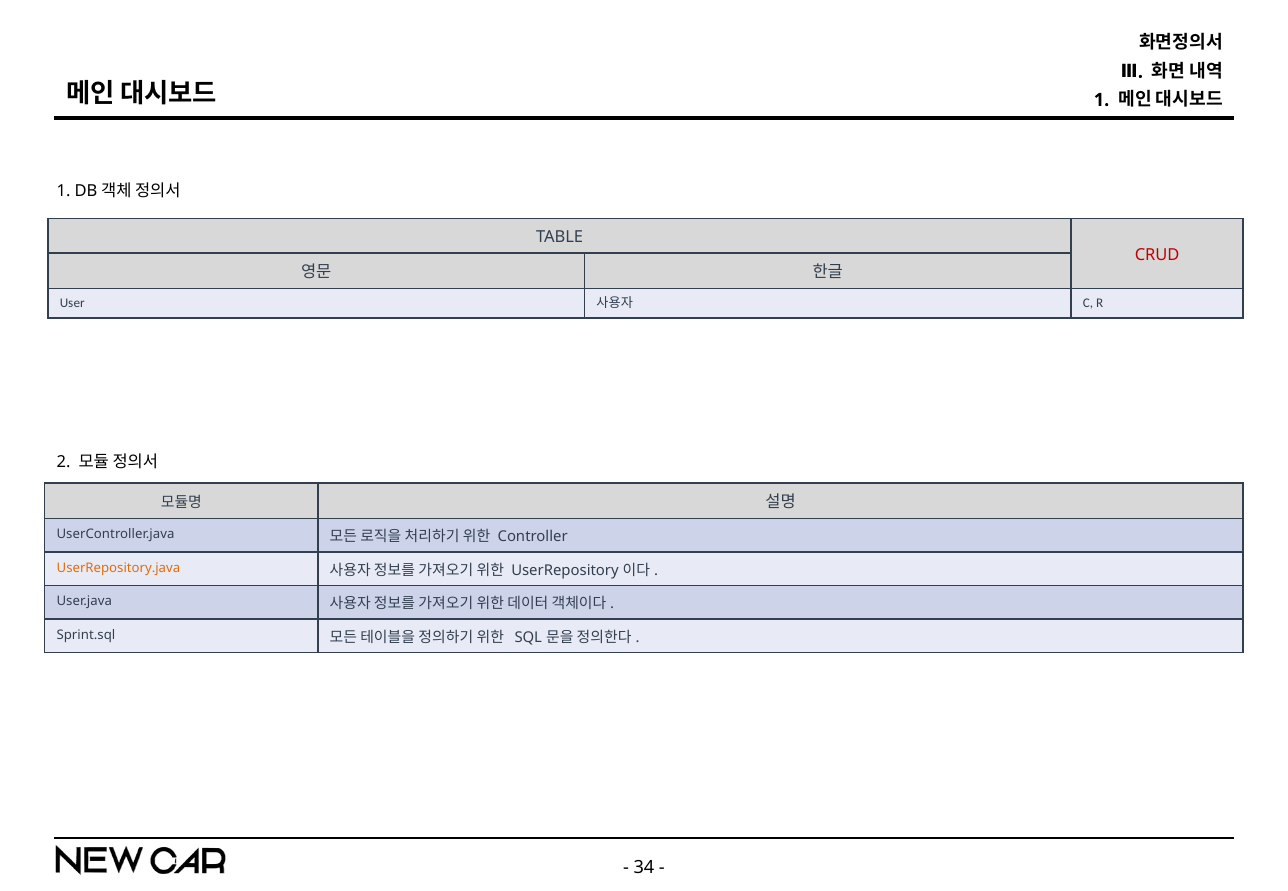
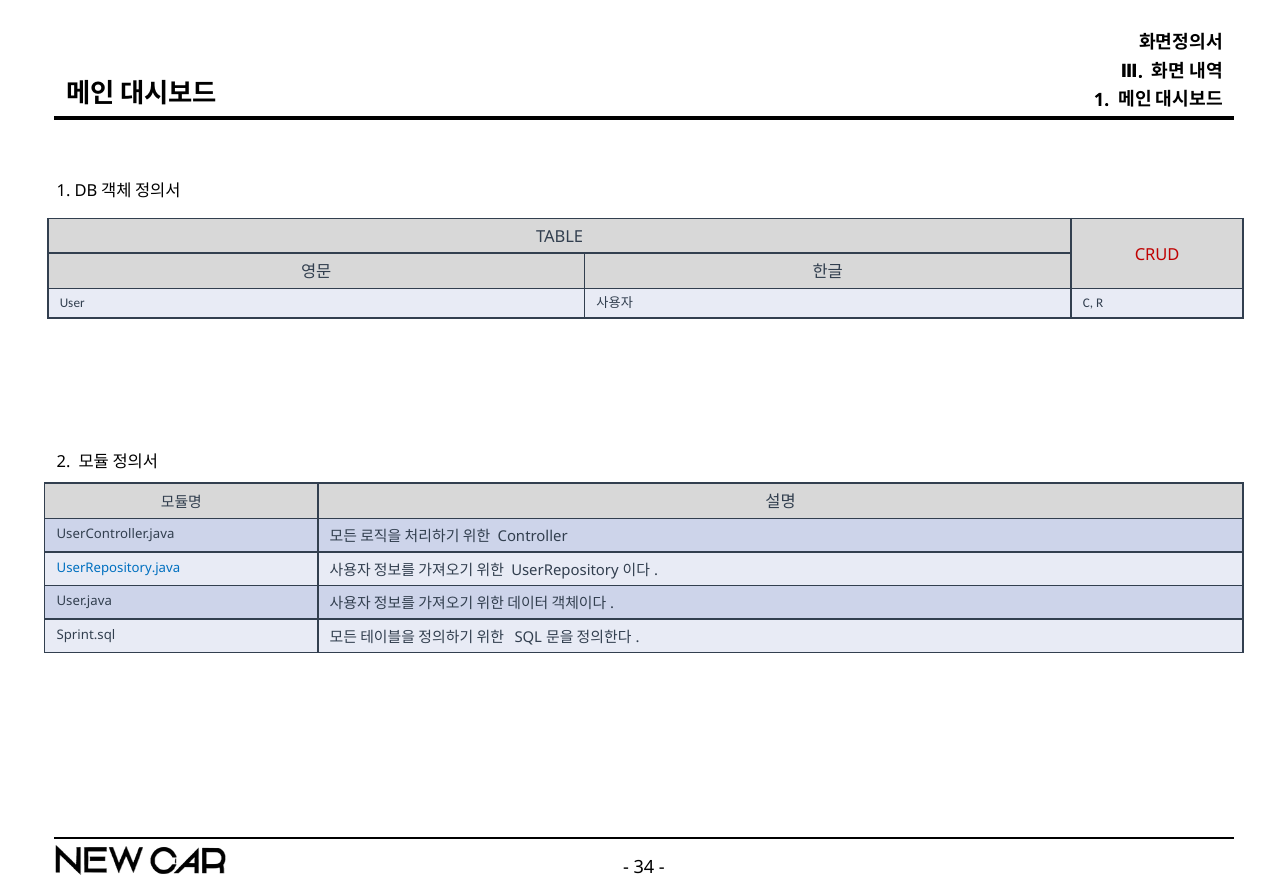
UserRepository.java colour: orange -> blue
